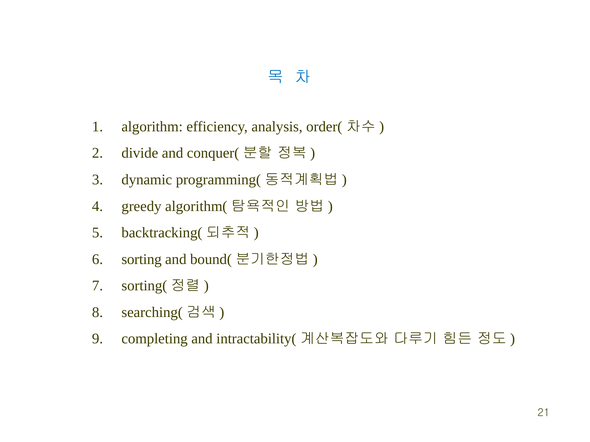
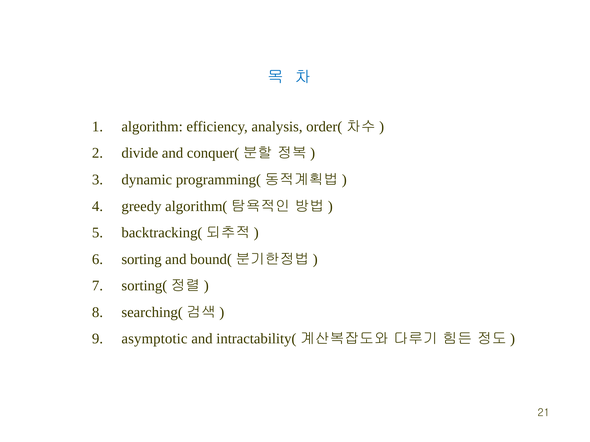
completing: completing -> asymptotic
